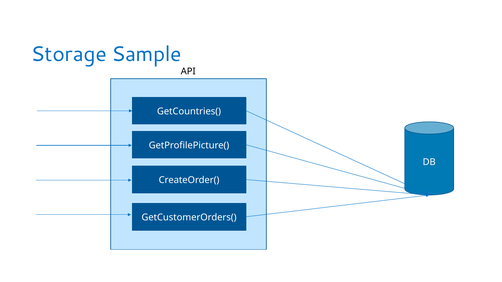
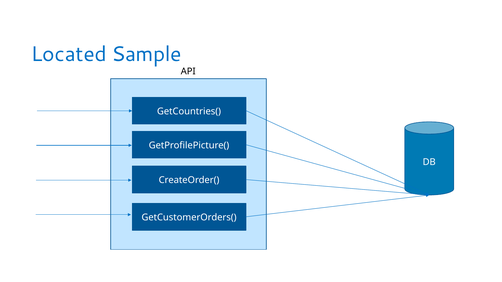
Storage: Storage -> Located
